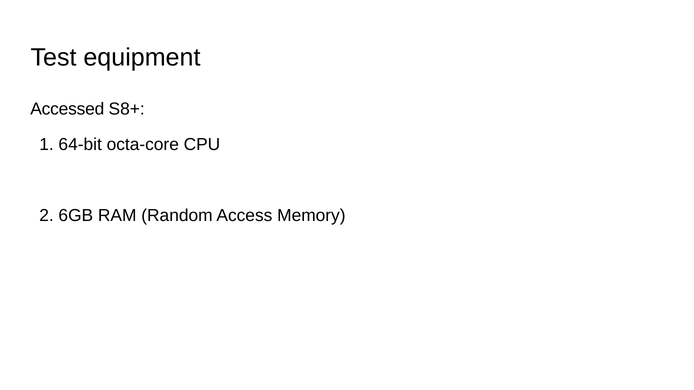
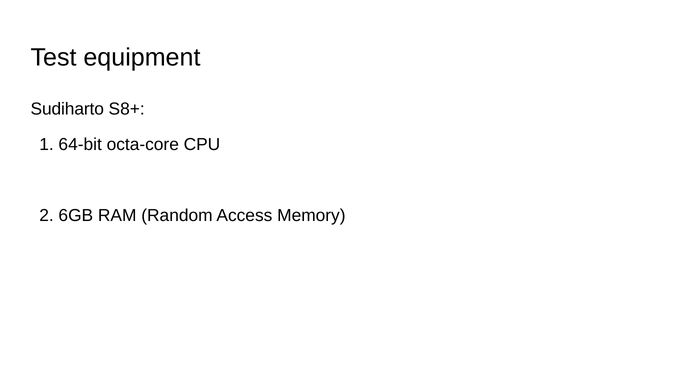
Accessed: Accessed -> Sudiharto
